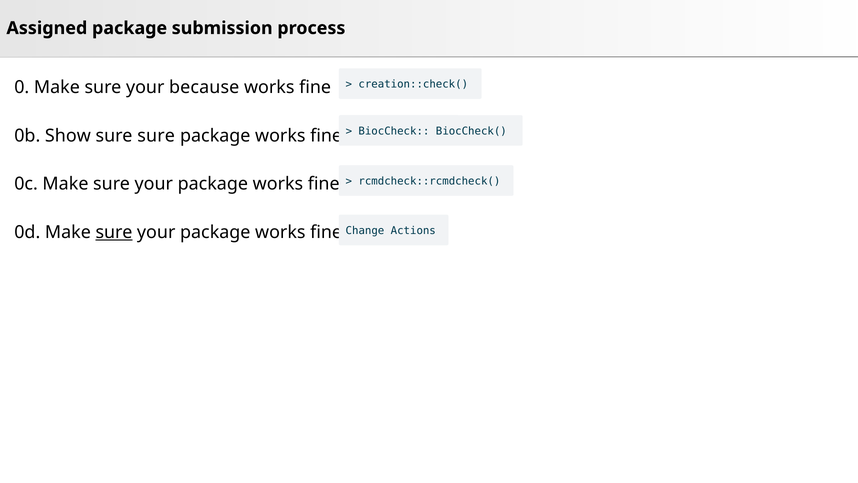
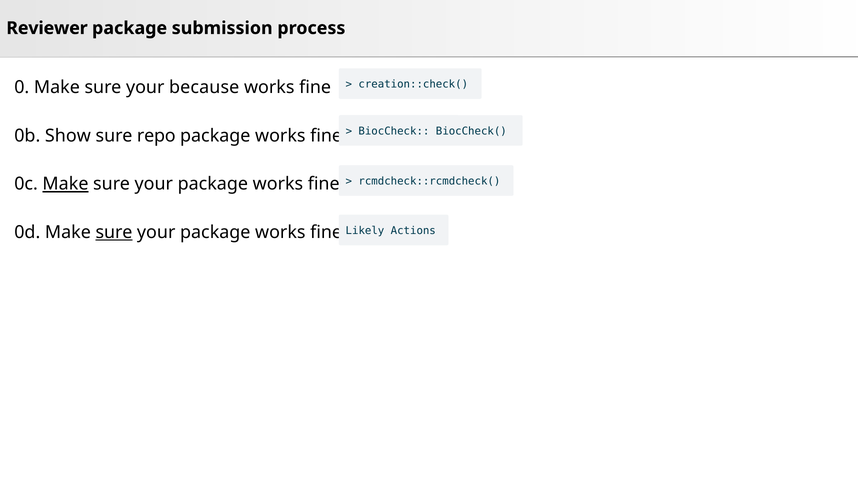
Assigned: Assigned -> Reviewer
sure sure: sure -> repo
Make at (65, 184) underline: none -> present
Change: Change -> Likely
